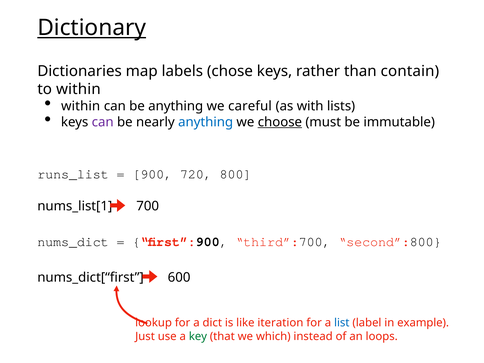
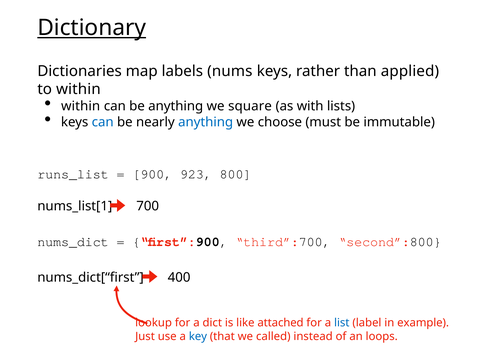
chose: chose -> nums
contain: contain -> applied
careful: careful -> square
can at (103, 122) colour: purple -> blue
choose underline: present -> none
720: 720 -> 923
600: 600 -> 400
iteration: iteration -> attached
key colour: green -> blue
which: which -> called
